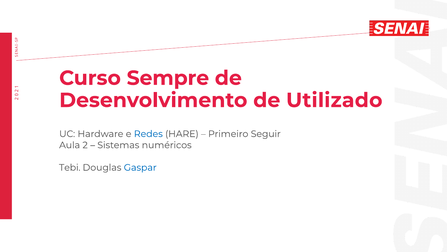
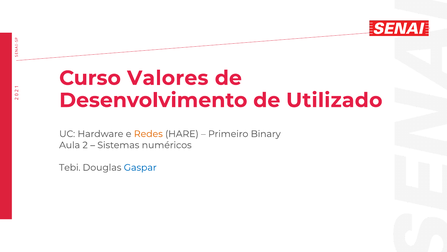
Sempre: Sempre -> Valores
Redes colour: blue -> orange
Seguir: Seguir -> Binary
